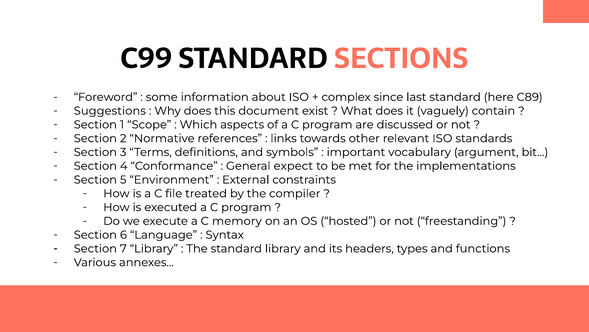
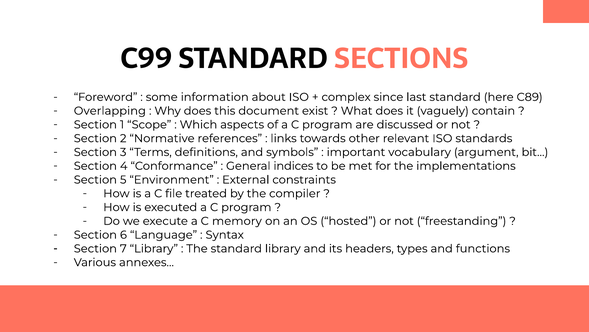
Suggestions: Suggestions -> Overlapping
expect: expect -> indices
